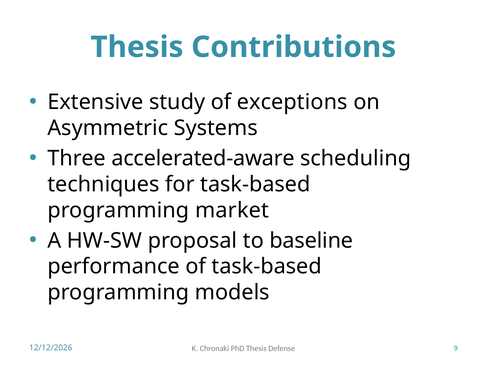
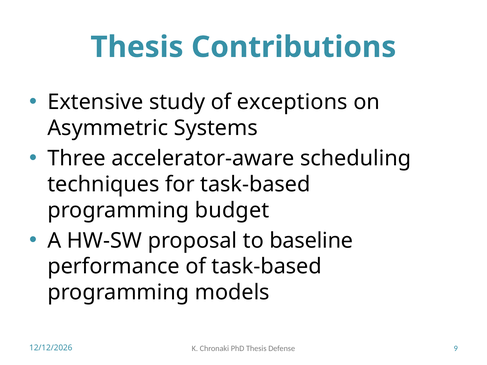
accelerated-aware: accelerated-aware -> accelerator-aware
market: market -> budget
